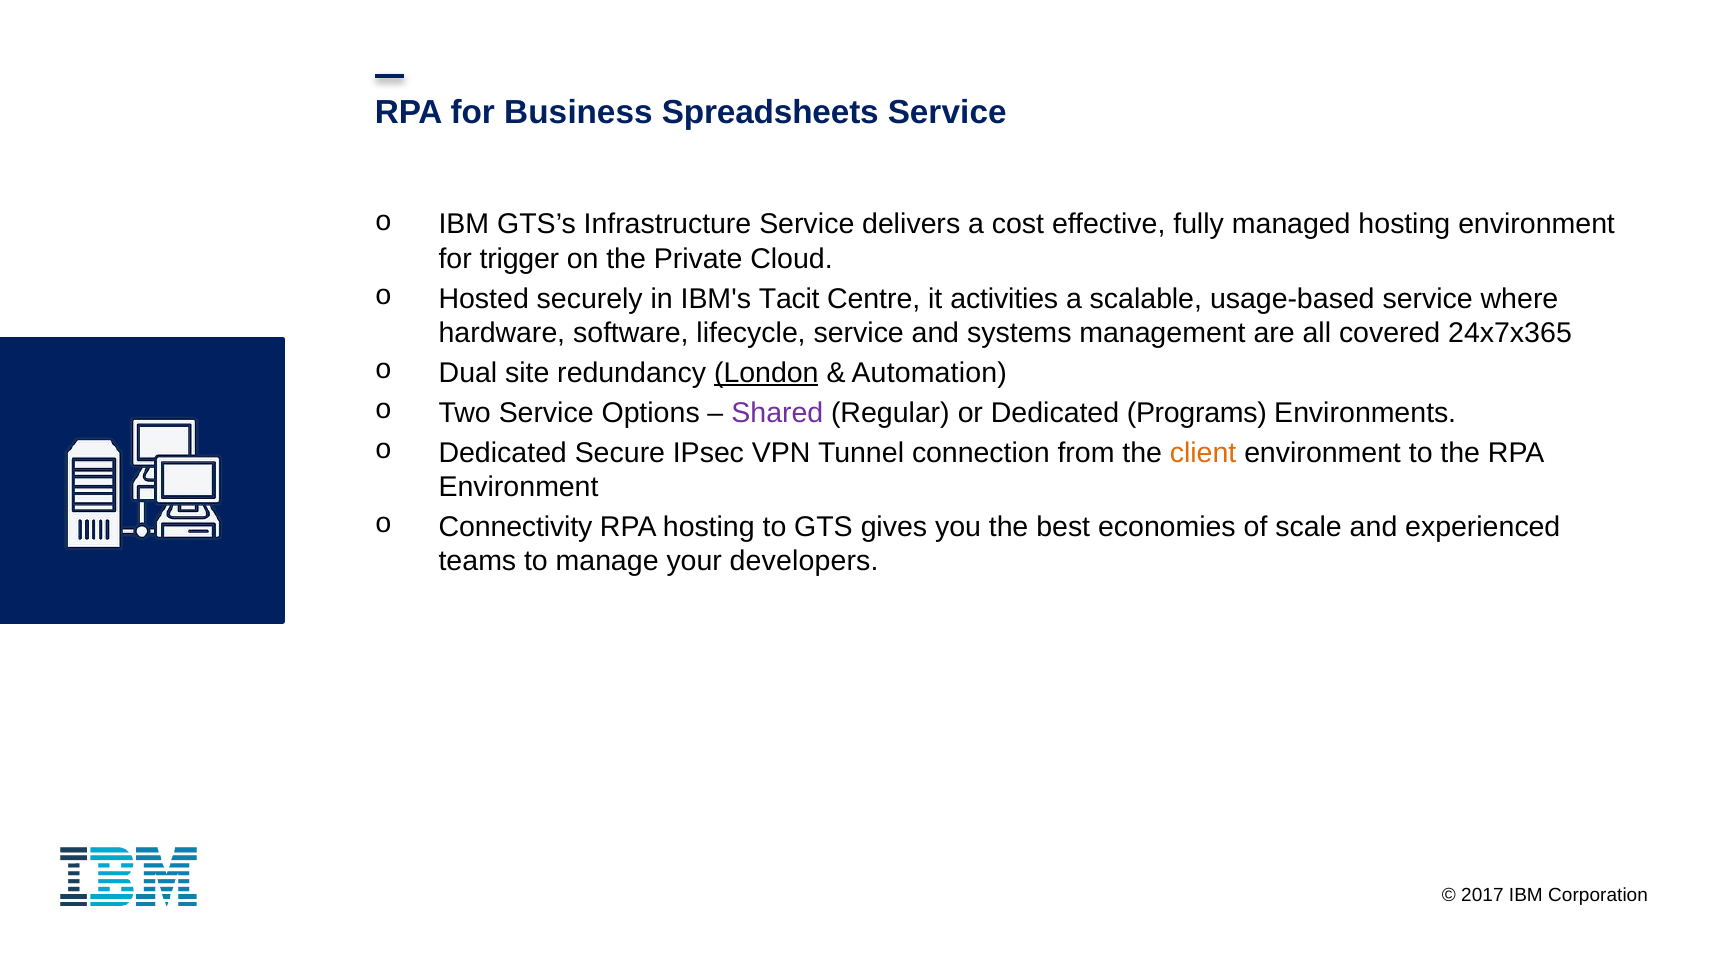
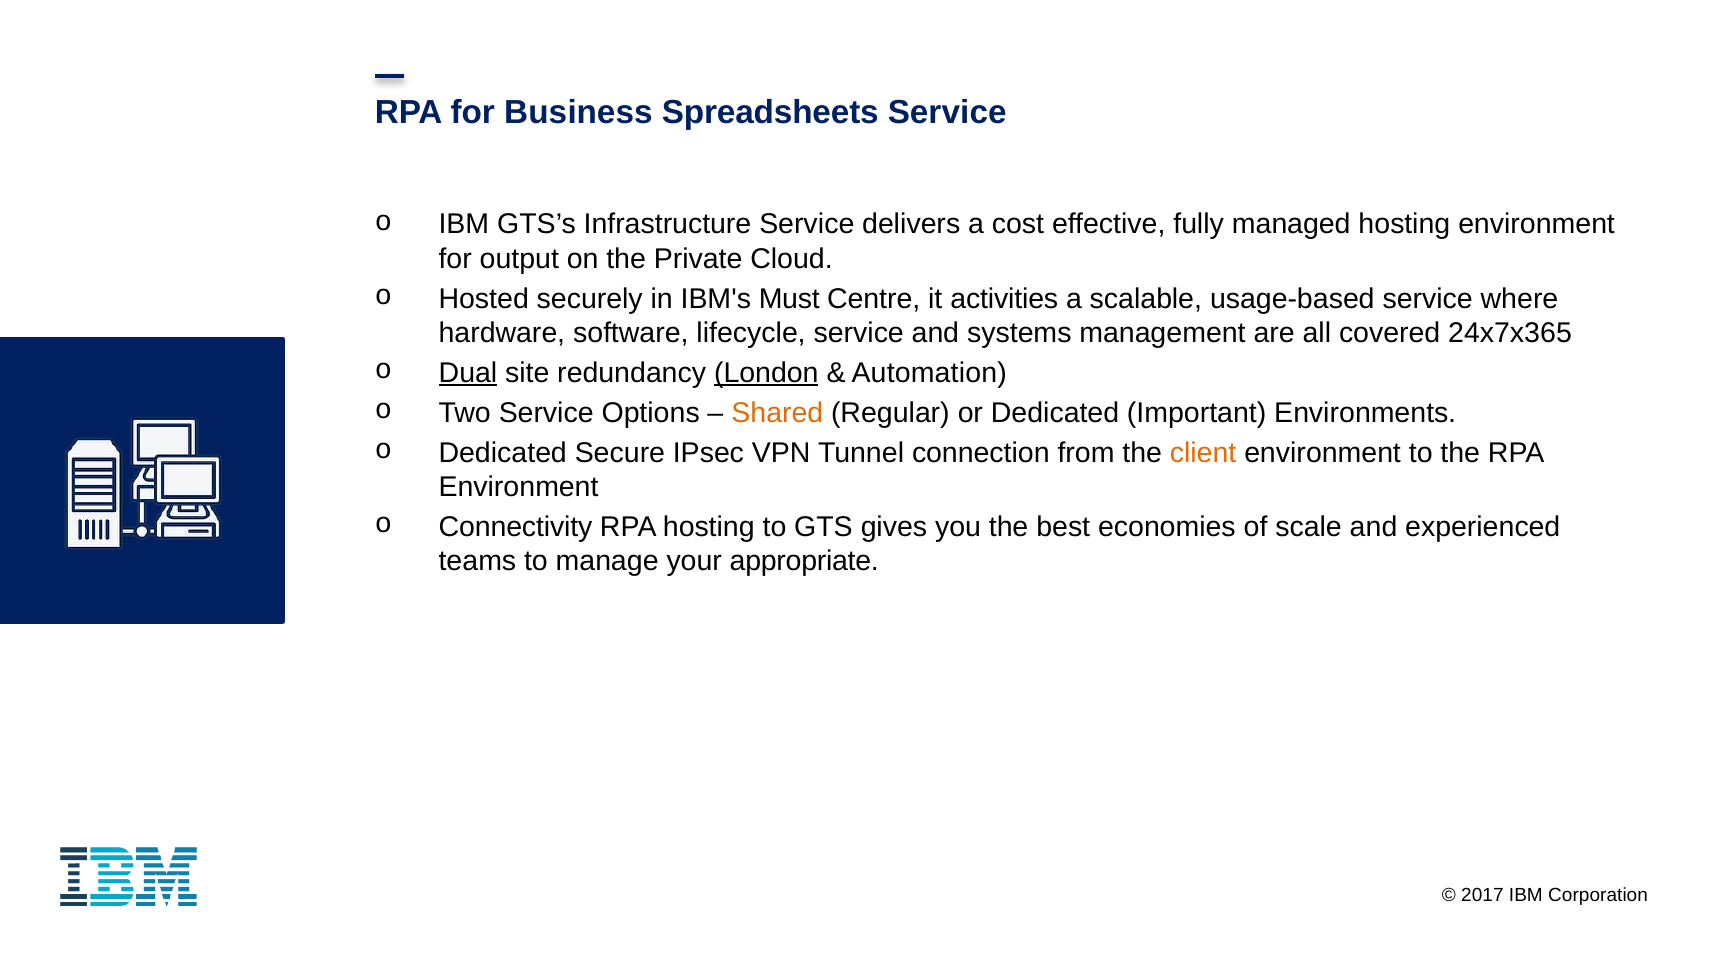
trigger: trigger -> output
Tacit: Tacit -> Must
Dual underline: none -> present
Shared colour: purple -> orange
Programs: Programs -> Important
developers: developers -> appropriate
